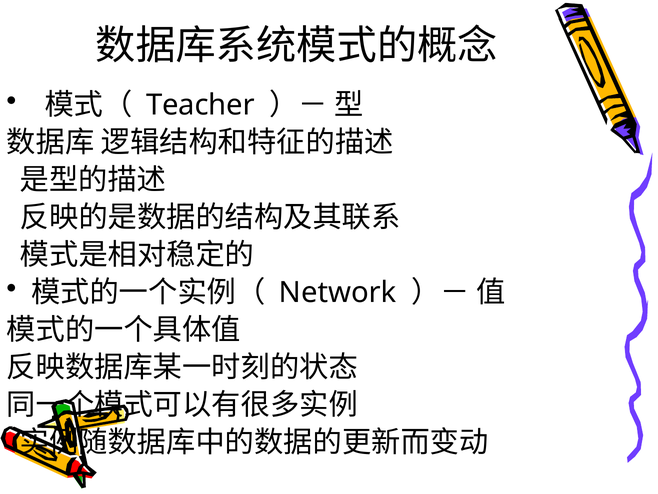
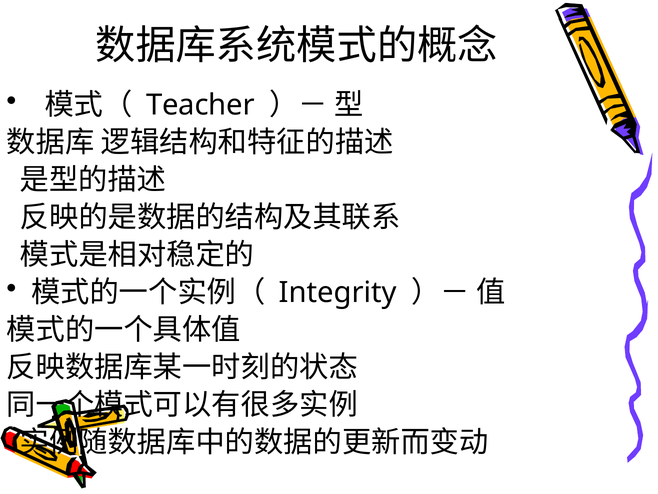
Network: Network -> Integrity
